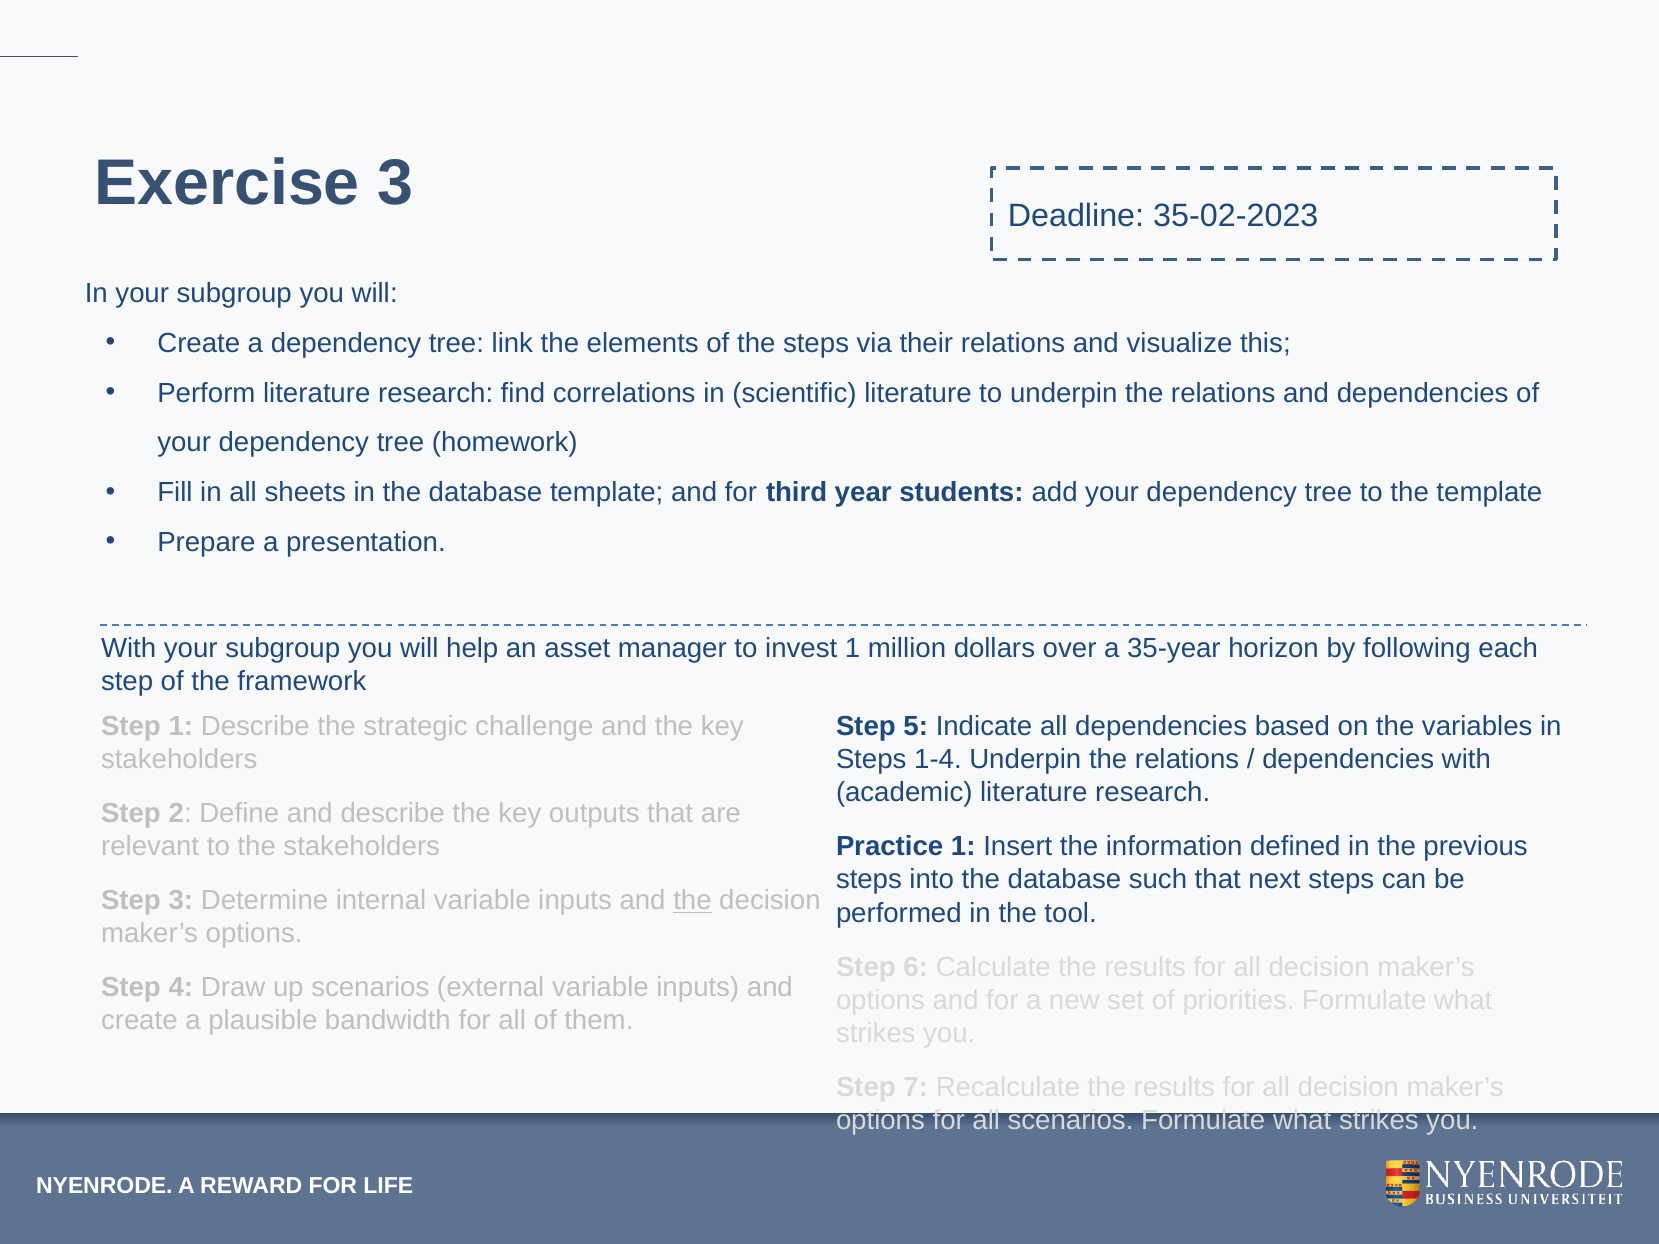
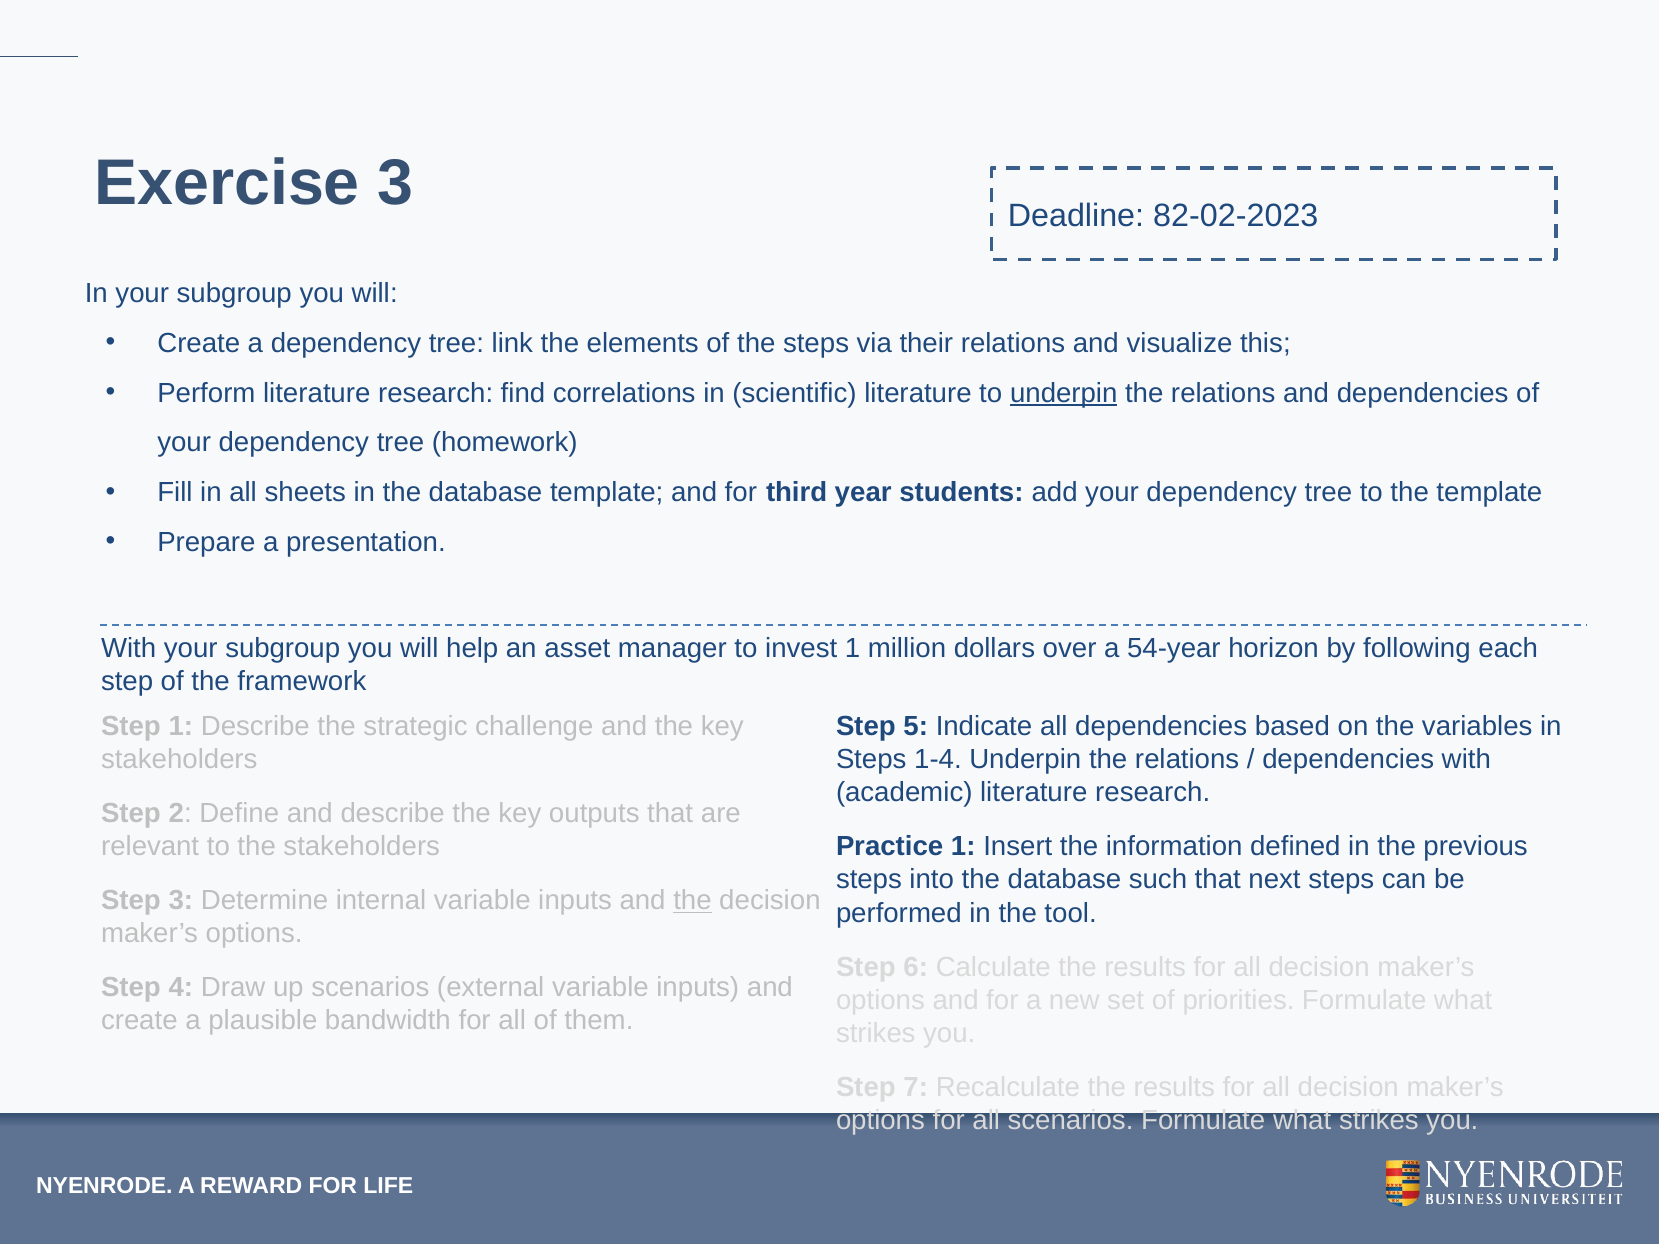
35-02-2023: 35-02-2023 -> 82-02-2023
underpin at (1064, 393) underline: none -> present
35-year: 35-year -> 54-year
